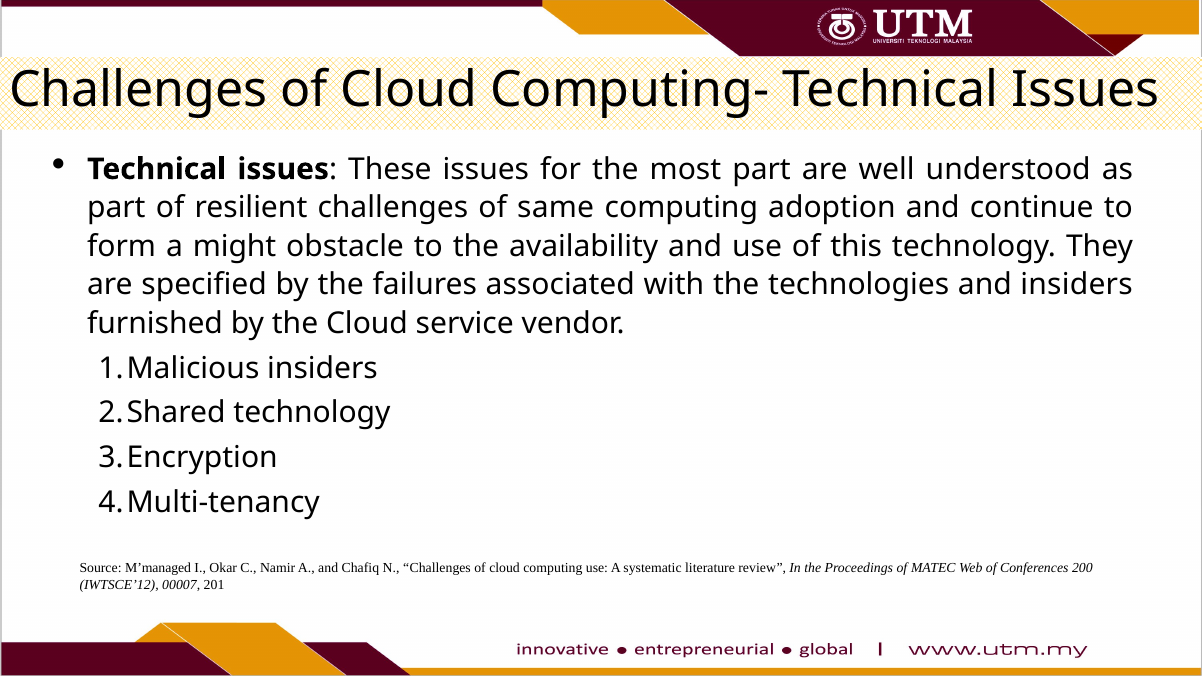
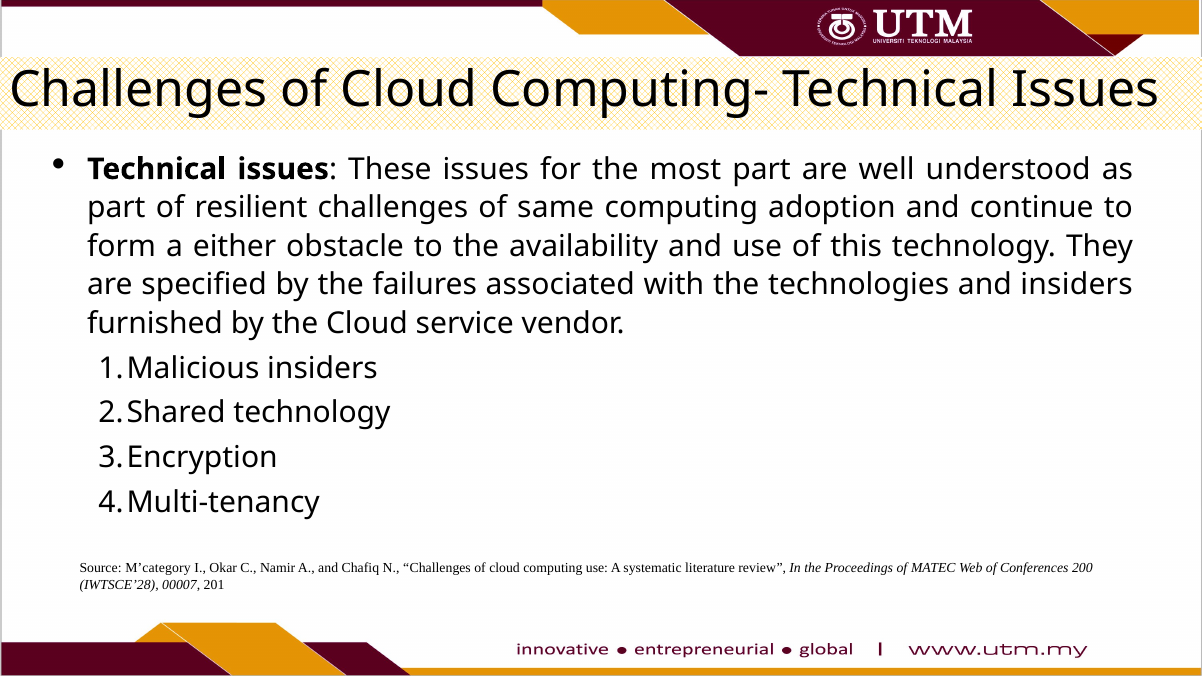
might: might -> either
M’managed: M’managed -> M’category
IWTSCE’12: IWTSCE’12 -> IWTSCE’28
